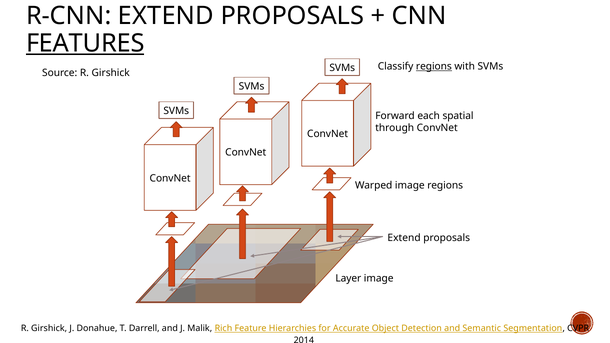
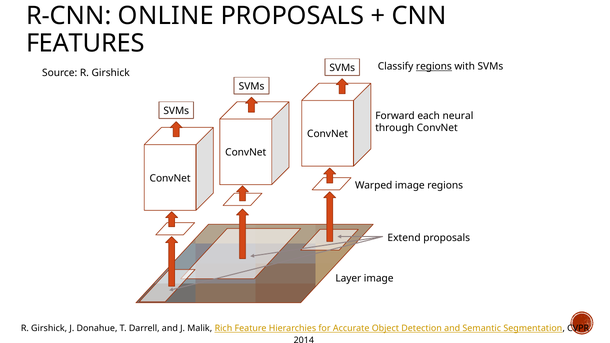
R-CNN EXTEND: EXTEND -> ONLINE
FEATURES underline: present -> none
spatial: spatial -> neural
